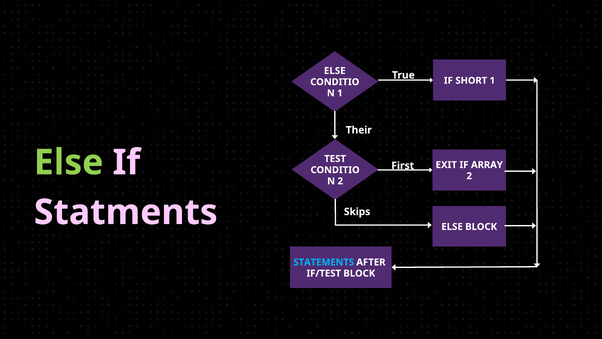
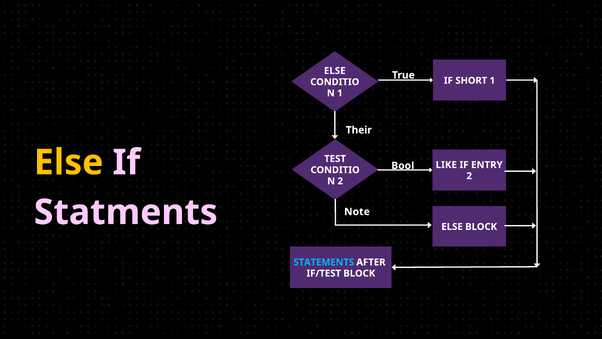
Else at (69, 162) colour: light green -> yellow
EXIT: EXIT -> LIKE
ARRAY: ARRAY -> ENTRY
First: First -> Bool
Skips: Skips -> Note
